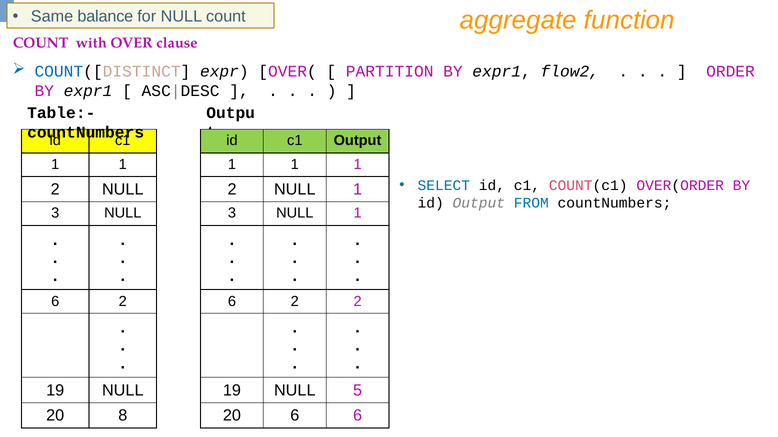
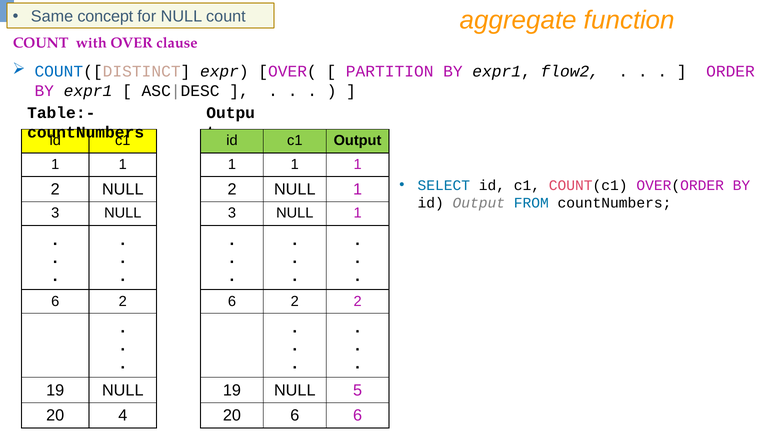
balance: balance -> concept
8: 8 -> 4
